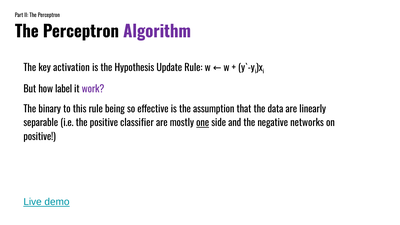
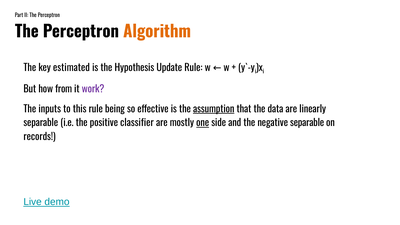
Algorithm colour: purple -> orange
activation: activation -> estimated
label: label -> from
binary: binary -> inputs
assumption underline: none -> present
negative networks: networks -> separable
positive at (40, 137): positive -> records
